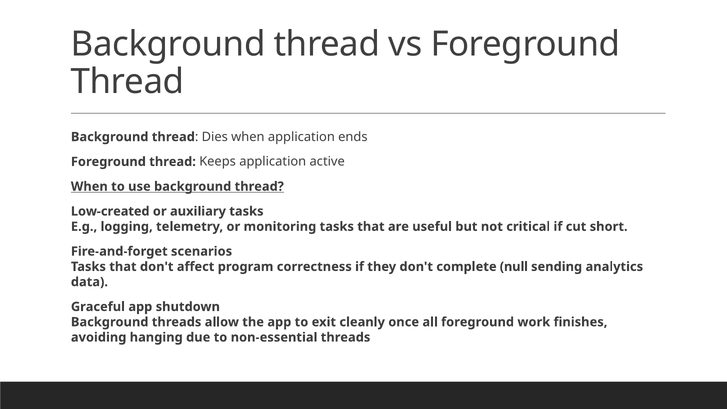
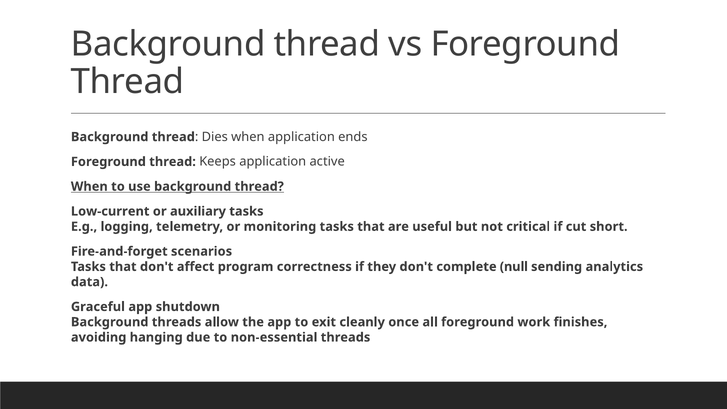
Low-created: Low-created -> Low-current
